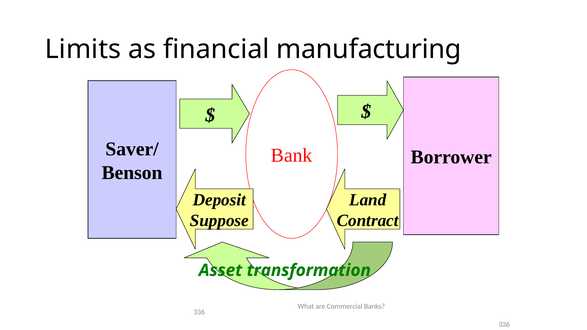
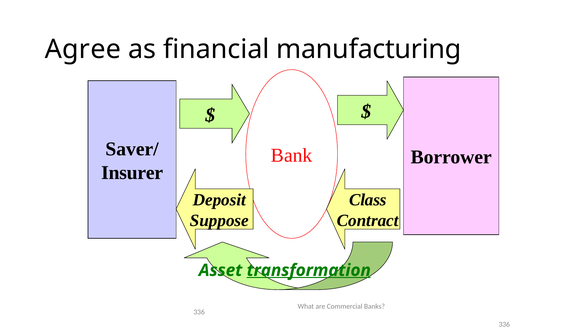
Limits: Limits -> Agree
Benson: Benson -> Insurer
Land: Land -> Class
transformation underline: none -> present
